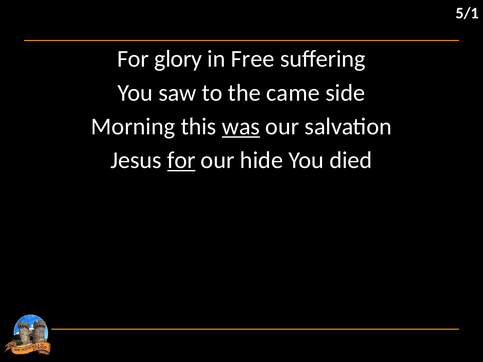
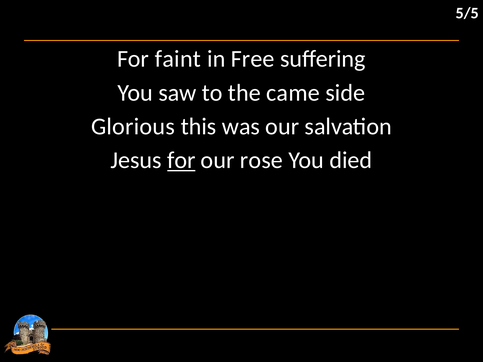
5/1: 5/1 -> 5/5
glory: glory -> faint
Morning: Morning -> Glorious
was underline: present -> none
hide: hide -> rose
